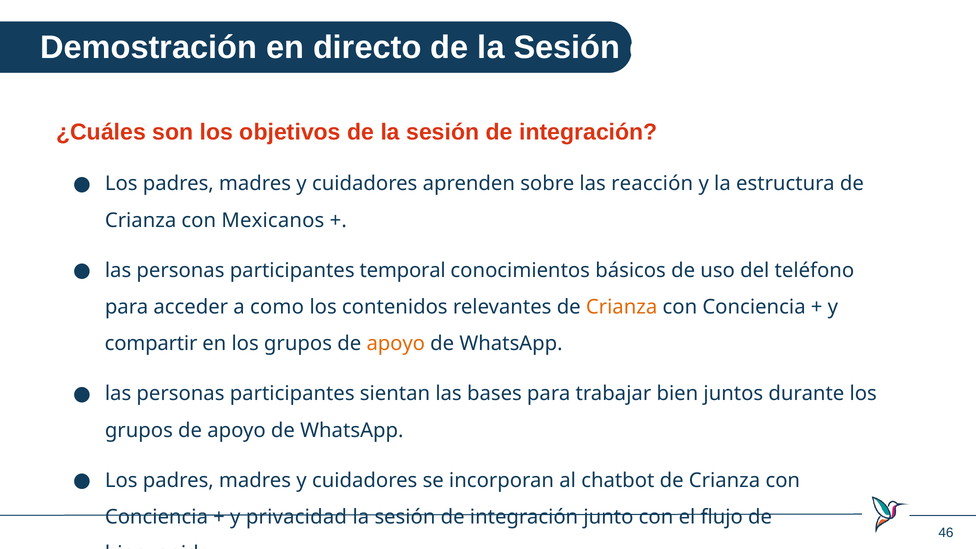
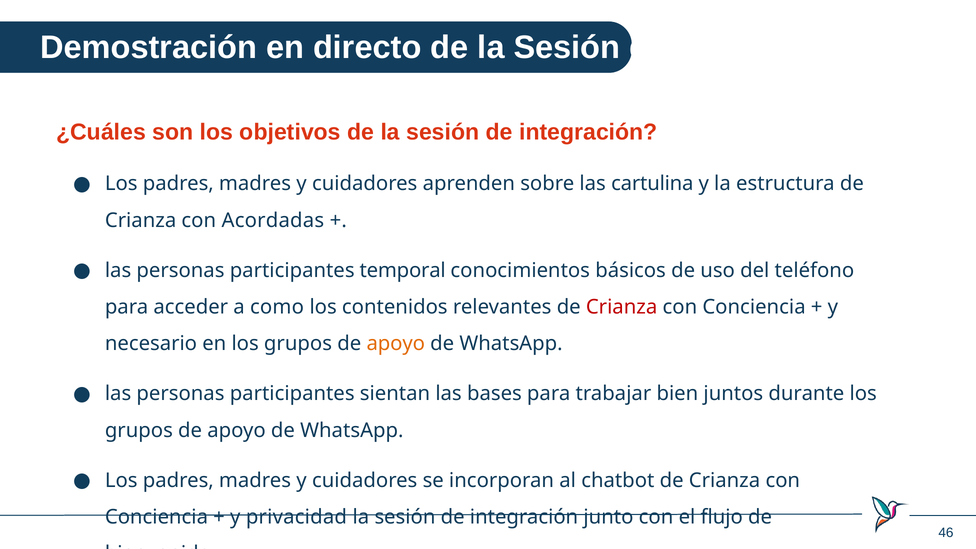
reacción: reacción -> cartulina
Mexicanos: Mexicanos -> Acordadas
Crianza at (622, 307) colour: orange -> red
compartir: compartir -> necesario
